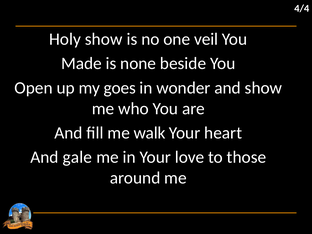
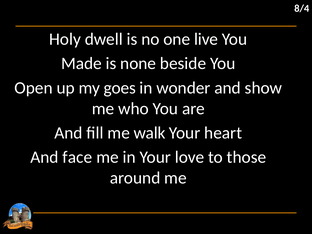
4/4: 4/4 -> 8/4
Holy show: show -> dwell
veil: veil -> live
gale: gale -> face
